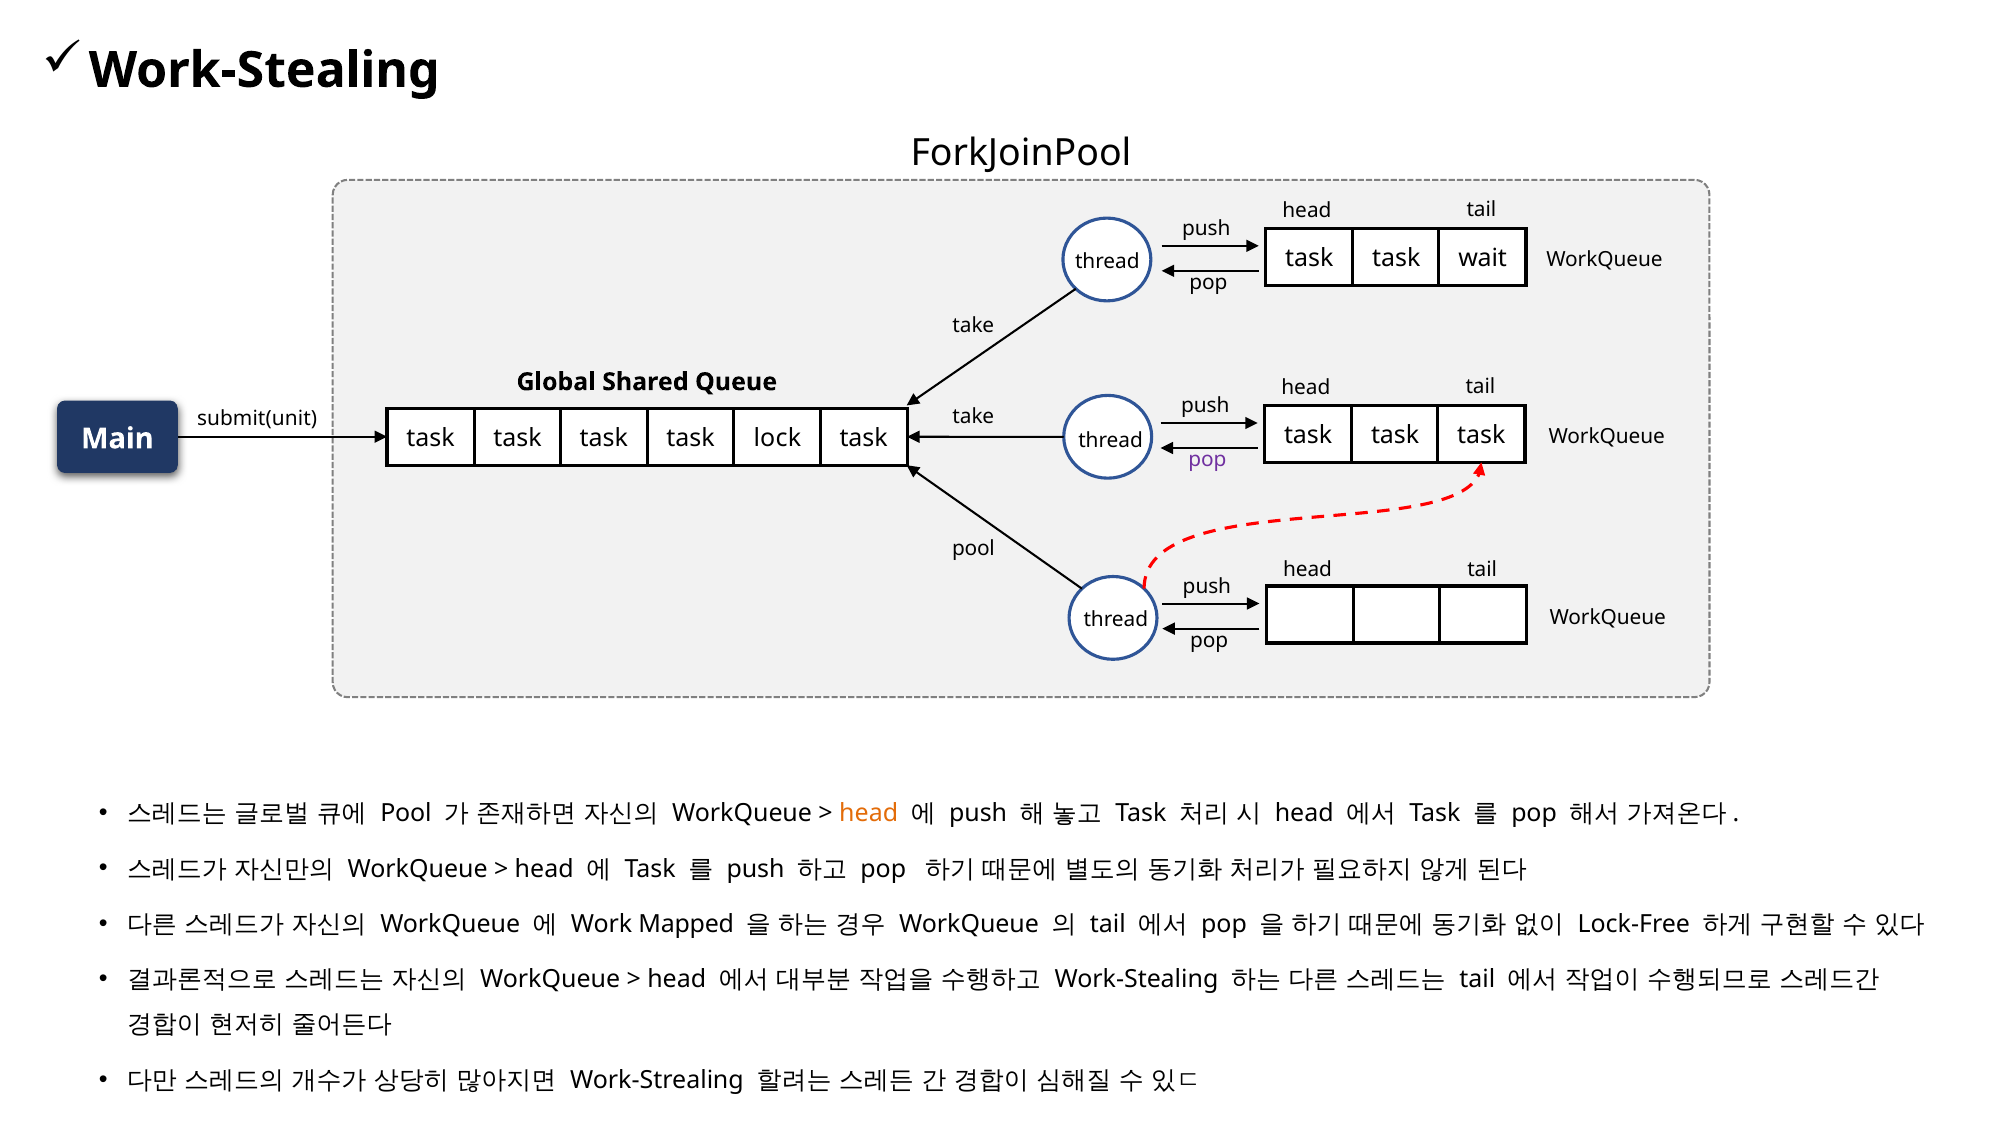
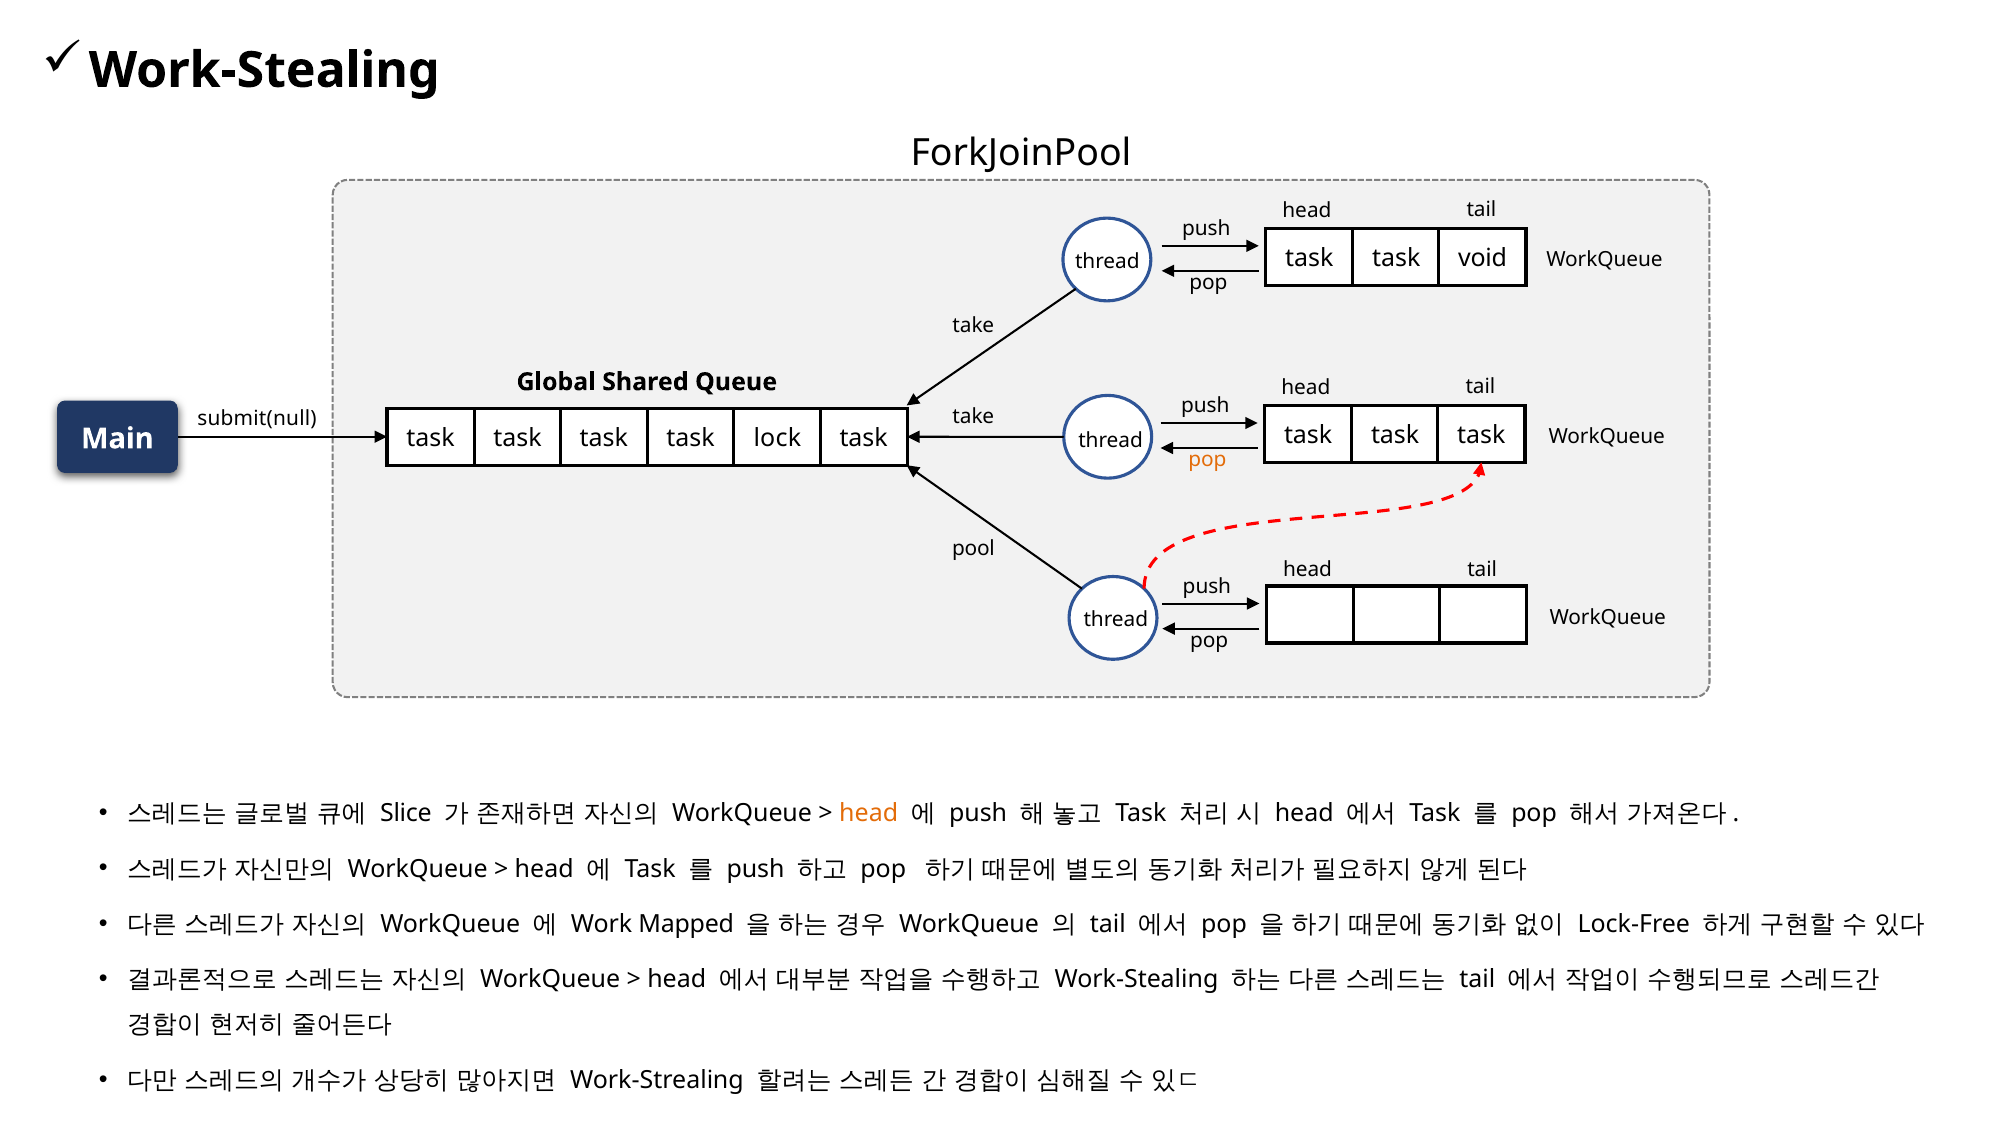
wait: wait -> void
submit(unit: submit(unit -> submit(null
pop at (1207, 460) colour: purple -> orange
Pool at (406, 814): Pool -> Slice
